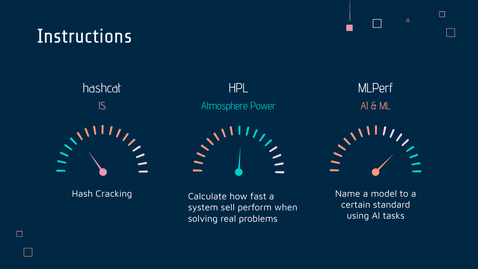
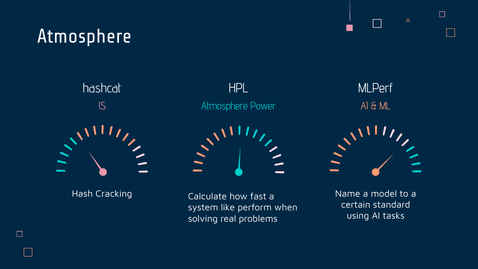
Instructions at (85, 36): Instructions -> Atmosphere
sell: sell -> like
